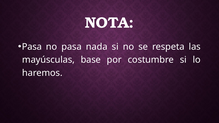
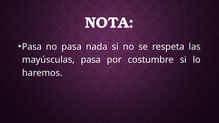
mayúsculas base: base -> pasa
